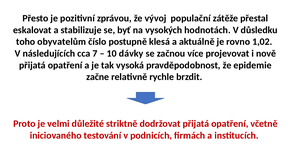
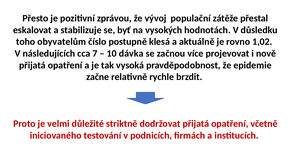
dávky: dávky -> dávka
